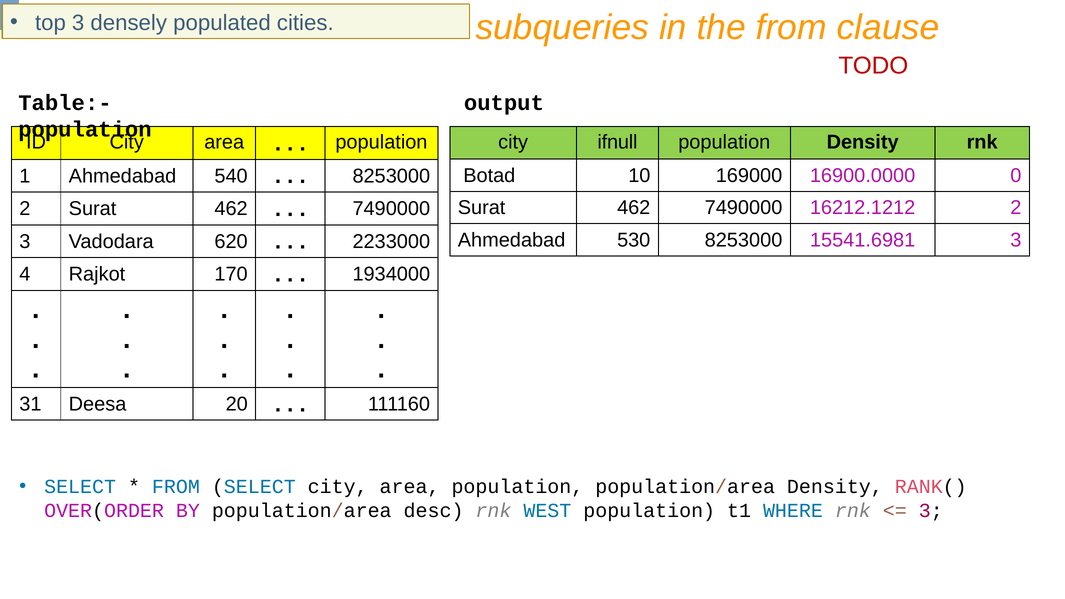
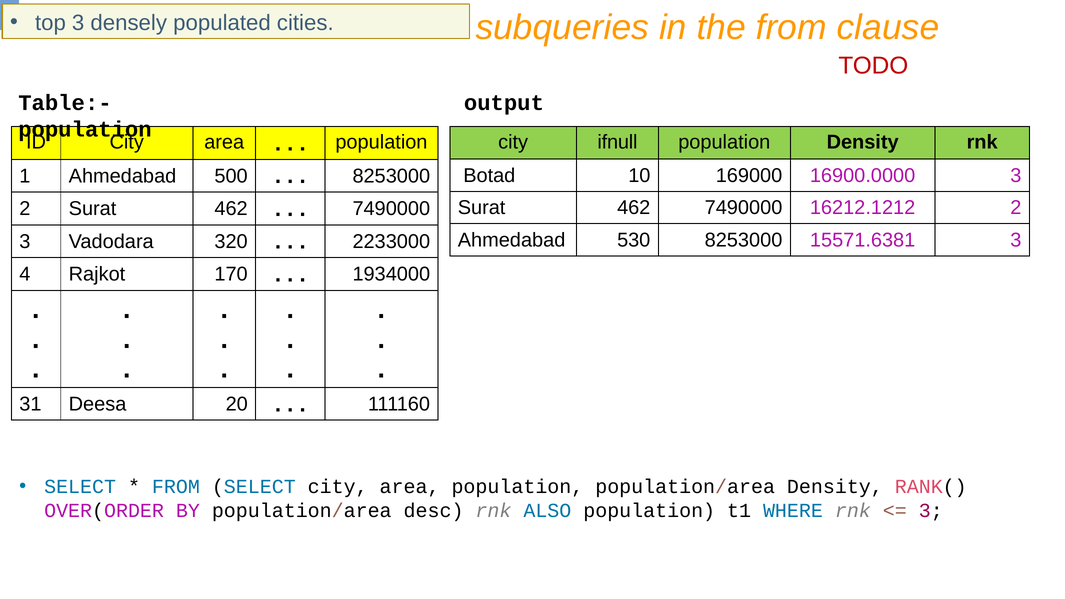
16900.0000 0: 0 -> 3
540: 540 -> 500
15541.6981: 15541.6981 -> 15571.6381
620: 620 -> 320
WEST: WEST -> ALSO
